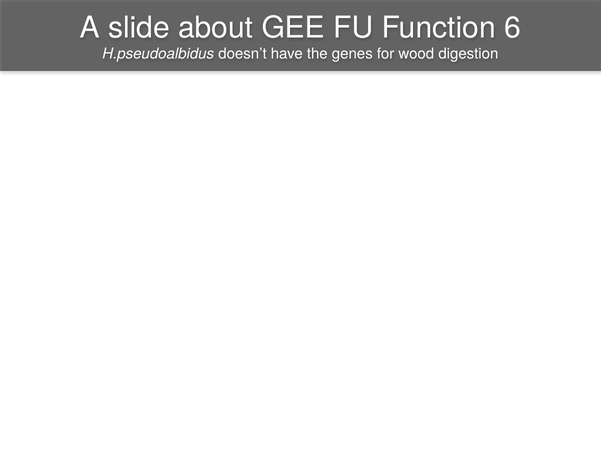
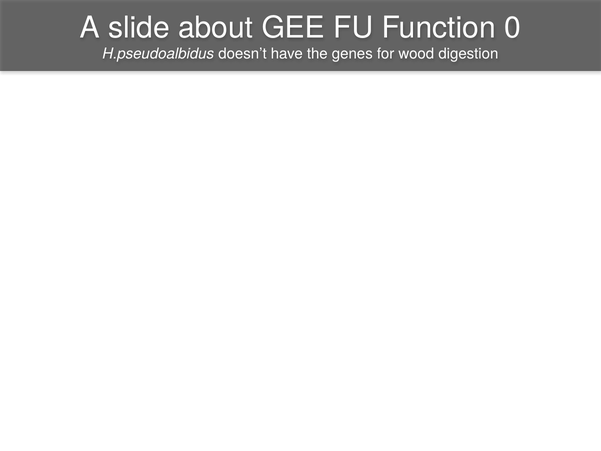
6: 6 -> 0
